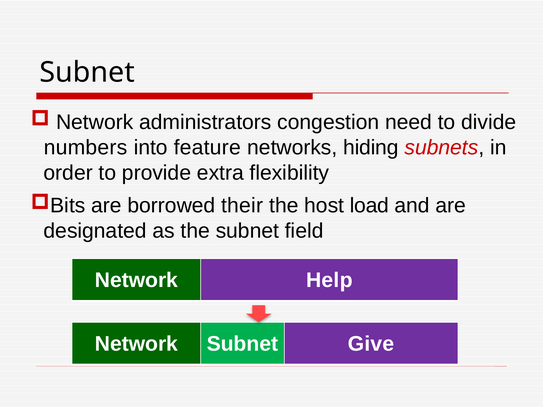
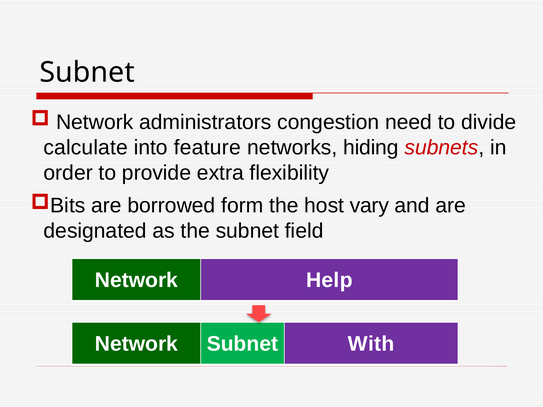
numbers: numbers -> calculate
their: their -> form
load: load -> vary
Give: Give -> With
